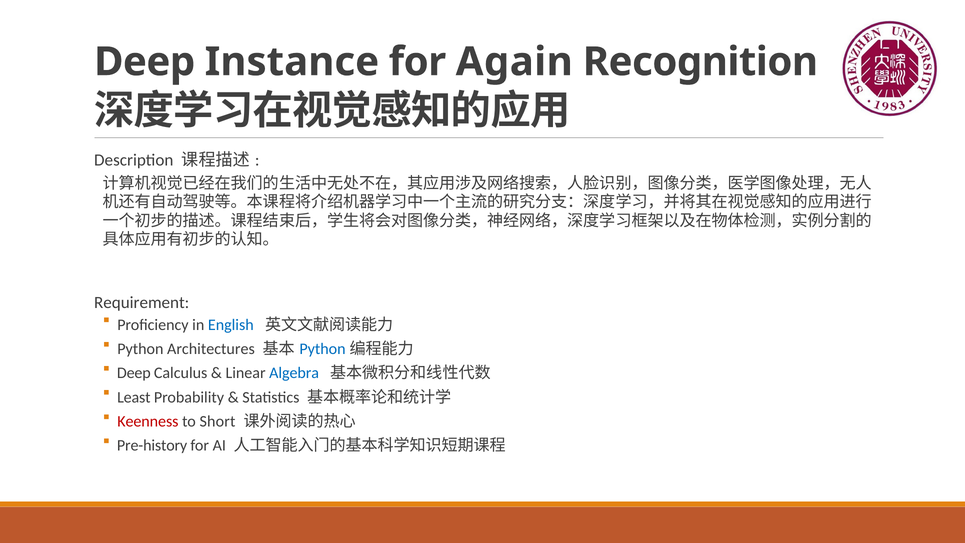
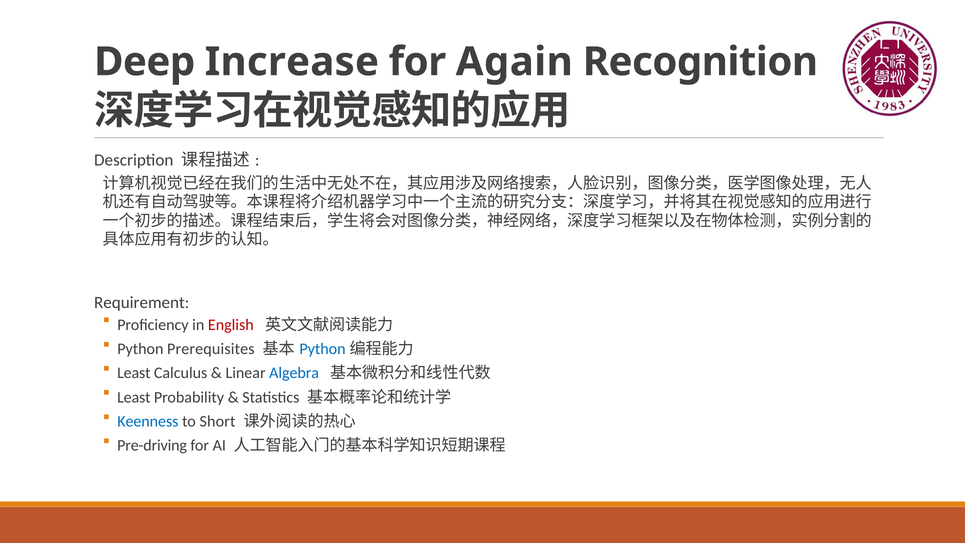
Instance: Instance -> Increase
English colour: blue -> red
Architectures: Architectures -> Prerequisites
Deep at (134, 373): Deep -> Least
Keenness colour: red -> blue
Pre-history: Pre-history -> Pre-driving
